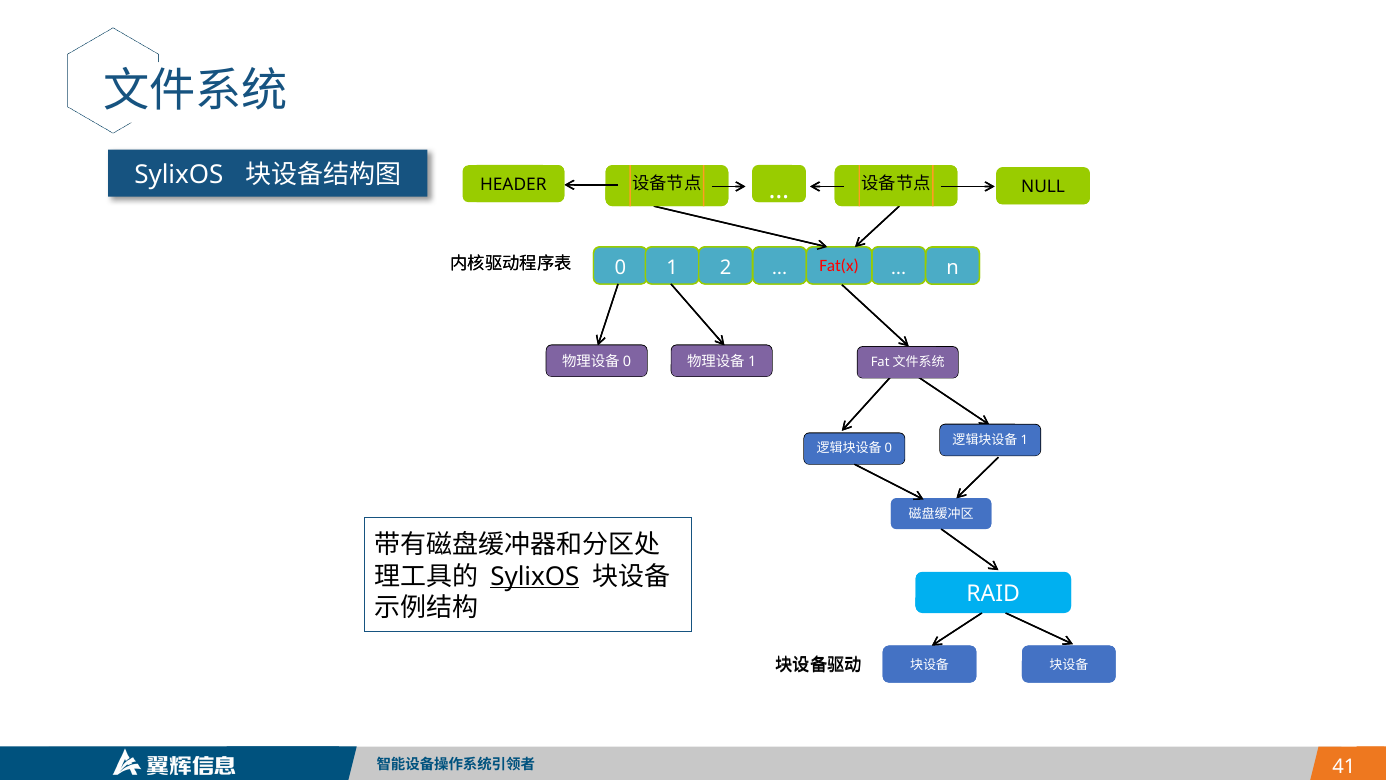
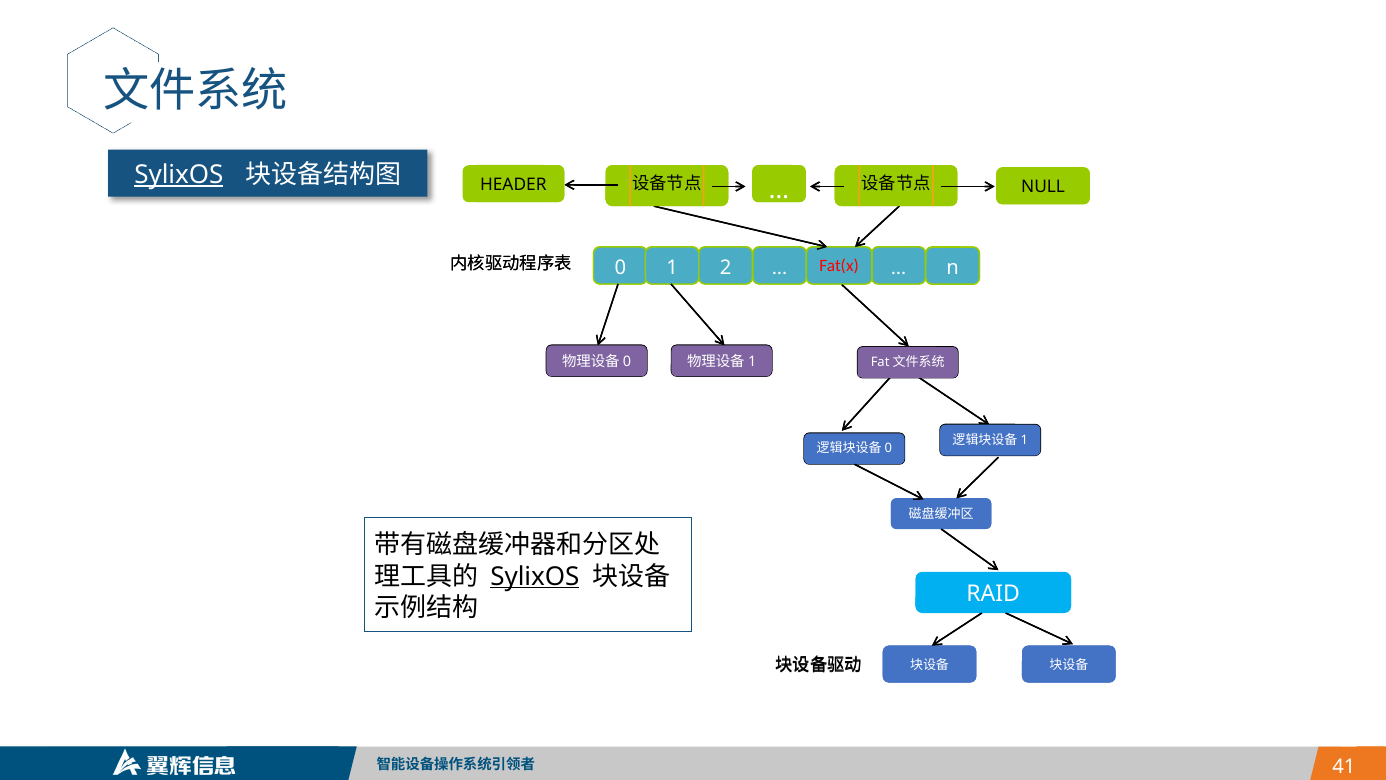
SylixOS at (179, 175) underline: none -> present
